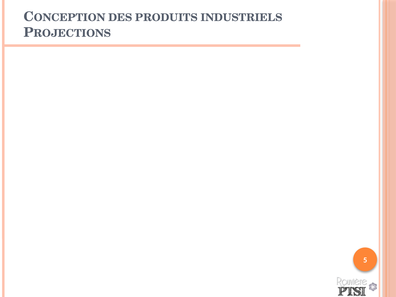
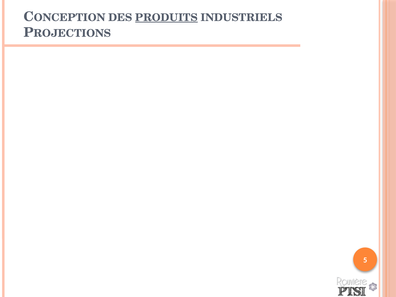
PRODUITS underline: none -> present
